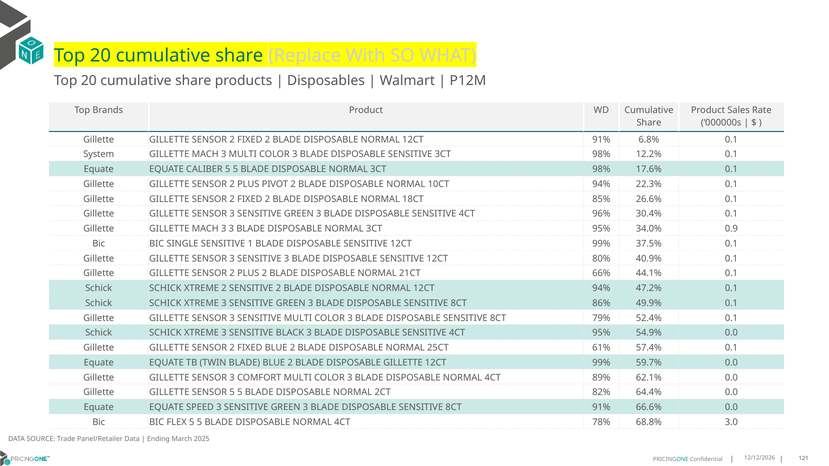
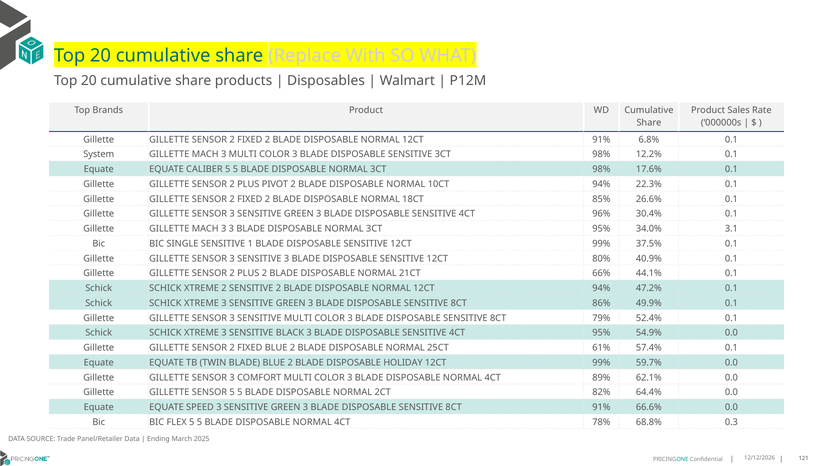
0.9: 0.9 -> 3.1
DISPOSABLE GILLETTE: GILLETTE -> HOLIDAY
3.0: 3.0 -> 0.3
